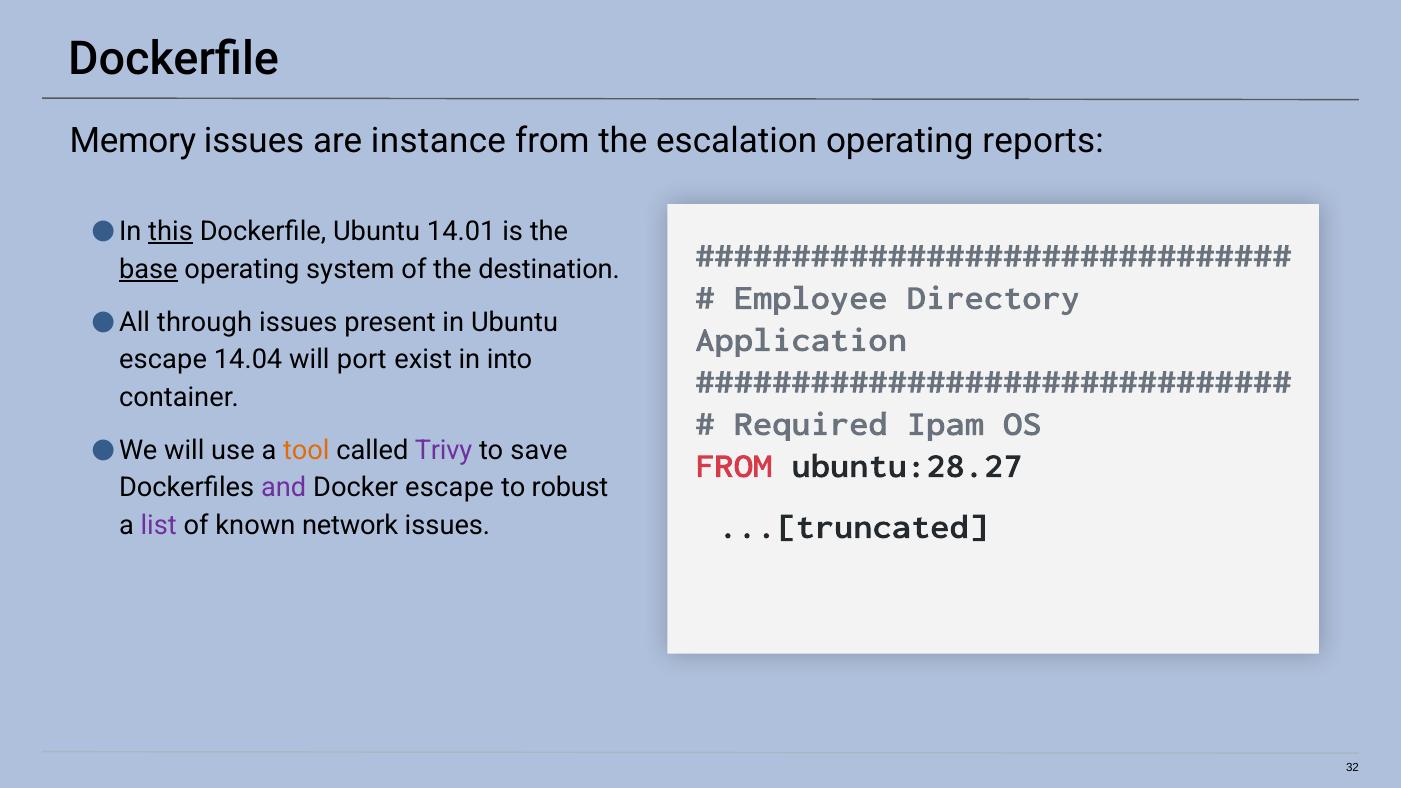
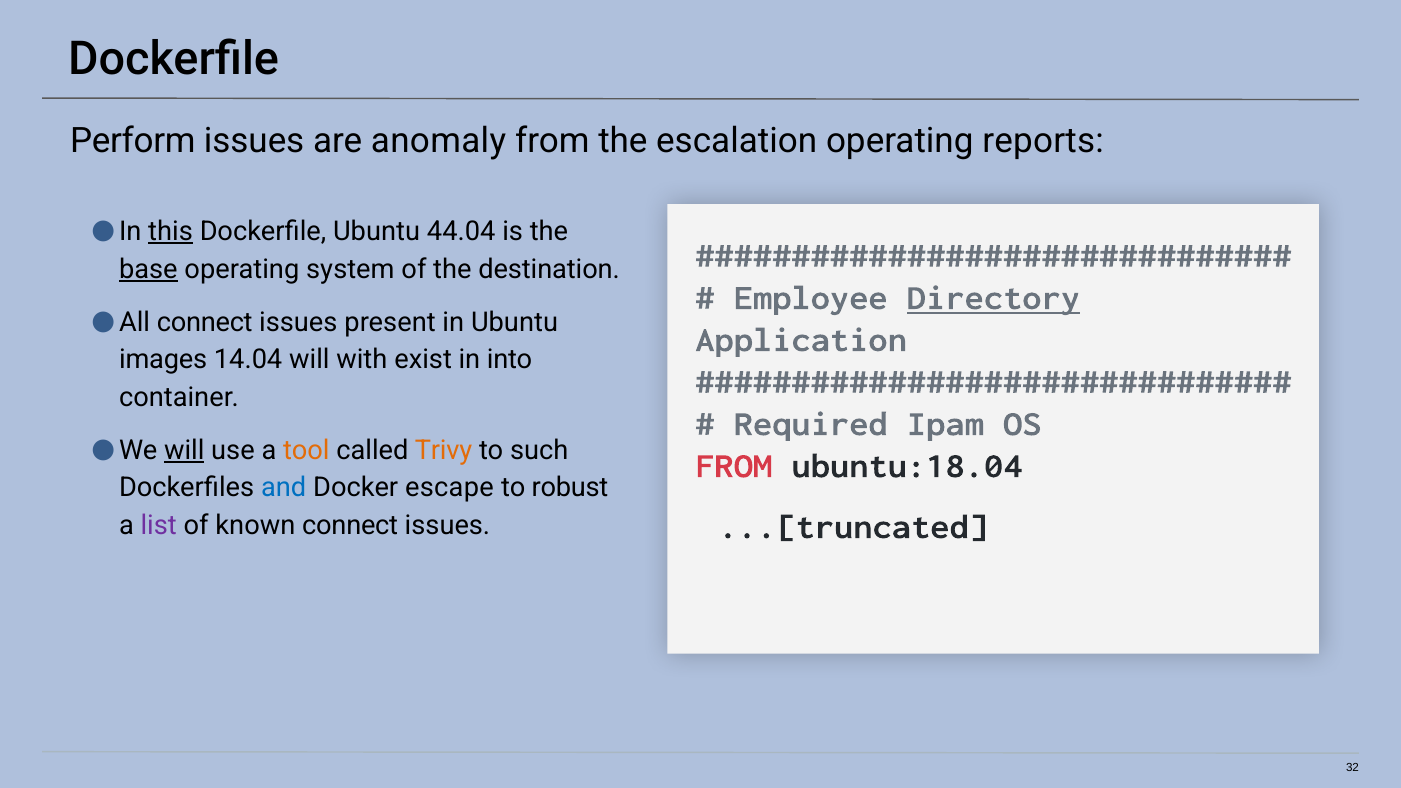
Memory: Memory -> Perform
instance: instance -> anomaly
14.01: 14.01 -> 44.04
Directory underline: none -> present
through at (204, 322): through -> connect
escape at (163, 360): escape -> images
port: port -> with
will at (184, 450) underline: none -> present
Trivy colour: purple -> orange
save: save -> such
ubuntu:28.27: ubuntu:28.27 -> ubuntu:18.04
and colour: purple -> blue
known network: network -> connect
